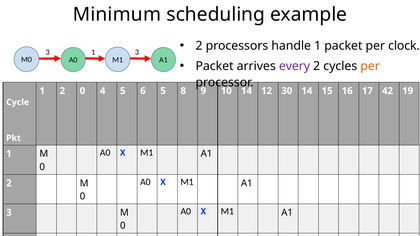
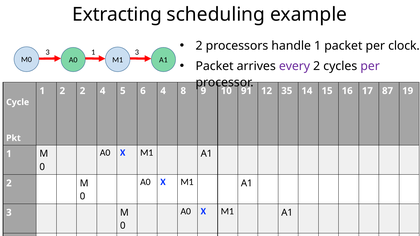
Minimum: Minimum -> Extracting
per at (370, 66) colour: orange -> purple
2 0: 0 -> 2
6 5: 5 -> 4
10 14: 14 -> 91
30: 30 -> 35
42: 42 -> 87
